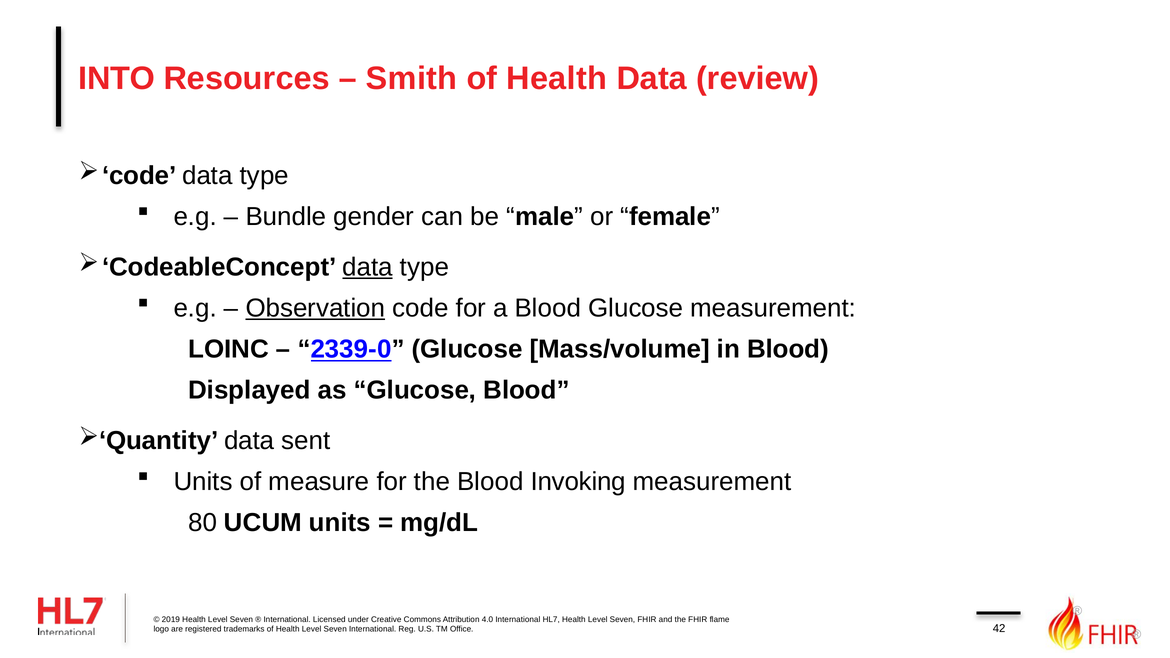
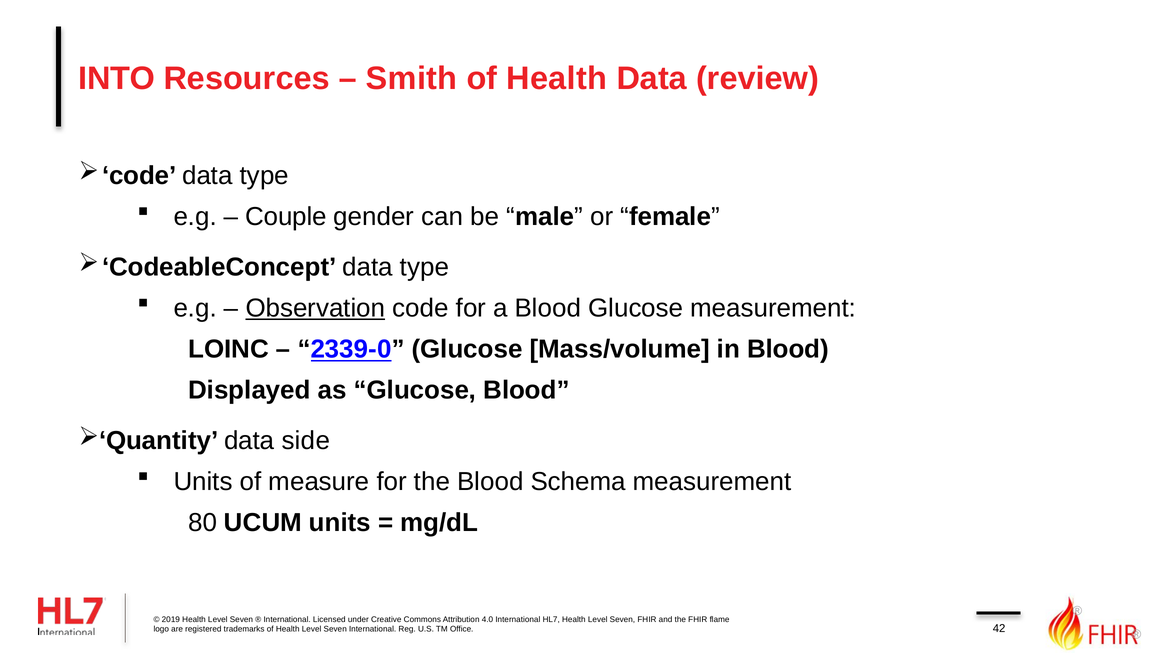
Bundle: Bundle -> Couple
data at (368, 267) underline: present -> none
sent: sent -> side
Invoking: Invoking -> Schema
